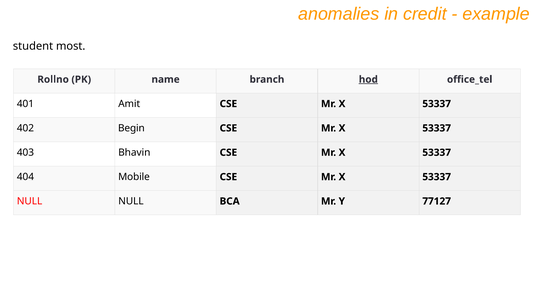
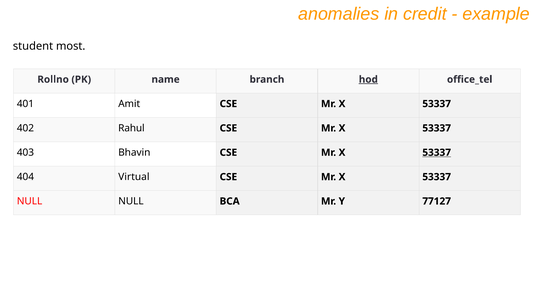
Begin: Begin -> Rahul
53337 at (437, 153) underline: none -> present
Mobile: Mobile -> Virtual
